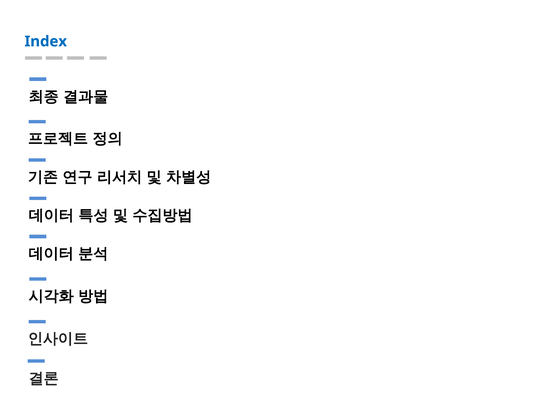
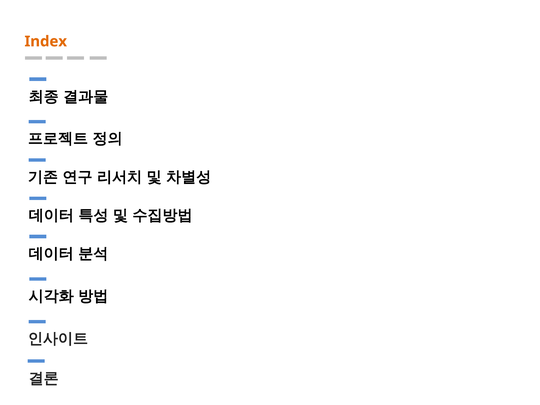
Index colour: blue -> orange
